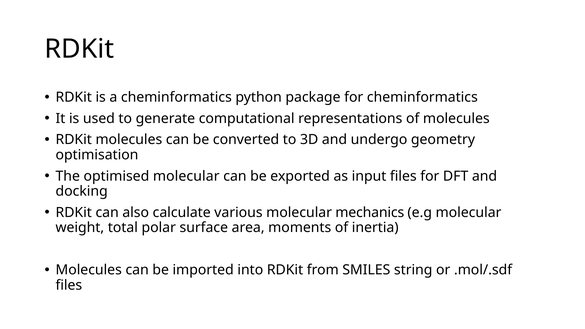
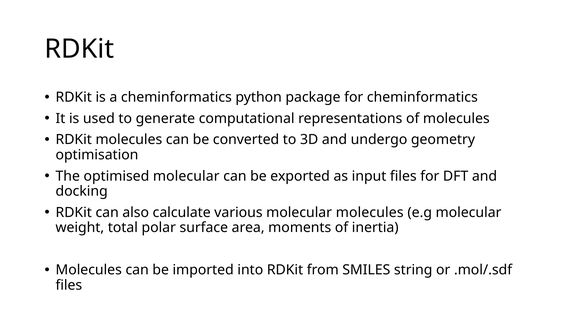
molecular mechanics: mechanics -> molecules
